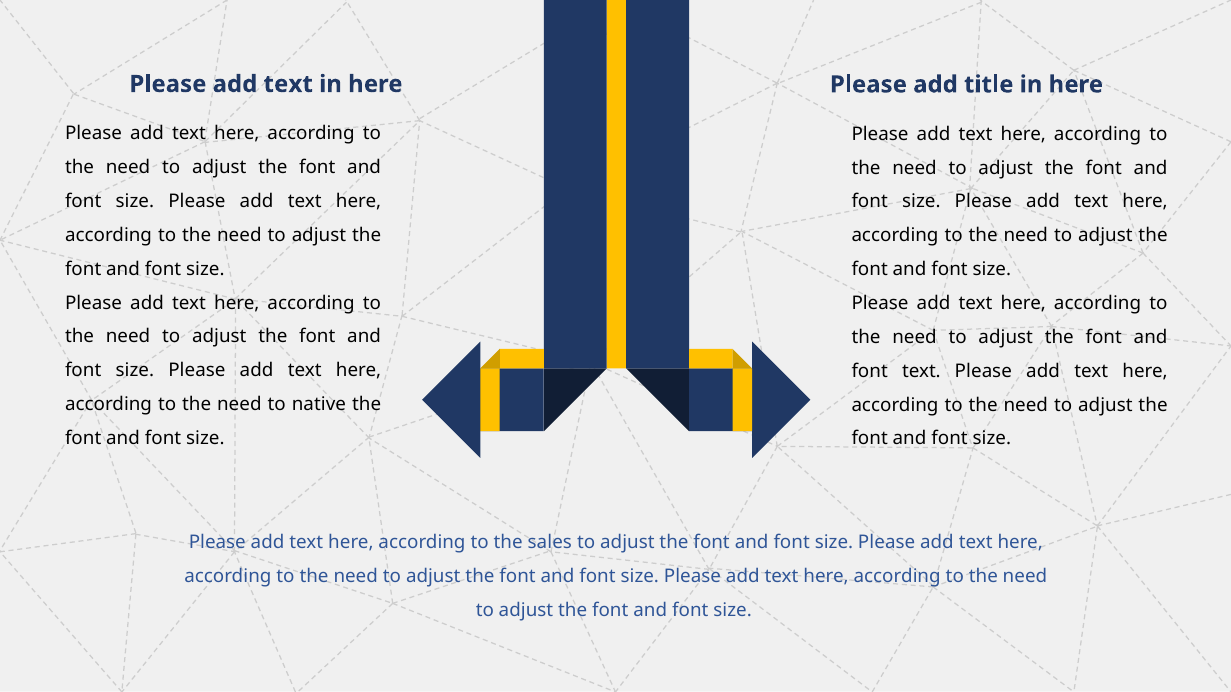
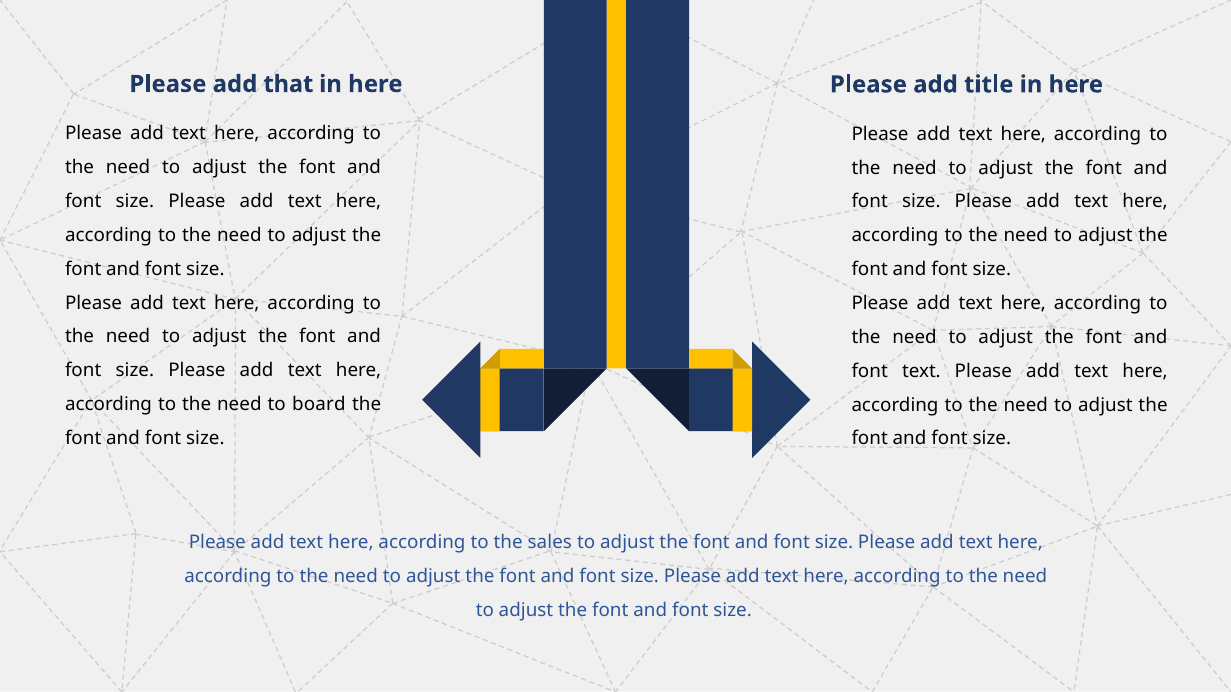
text at (288, 84): text -> that
native: native -> board
